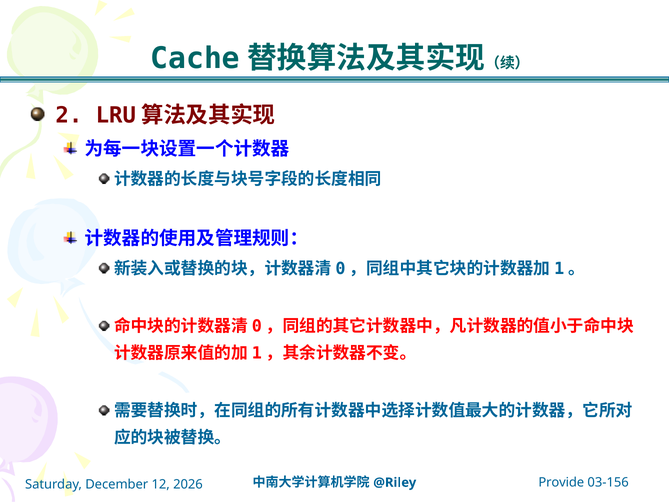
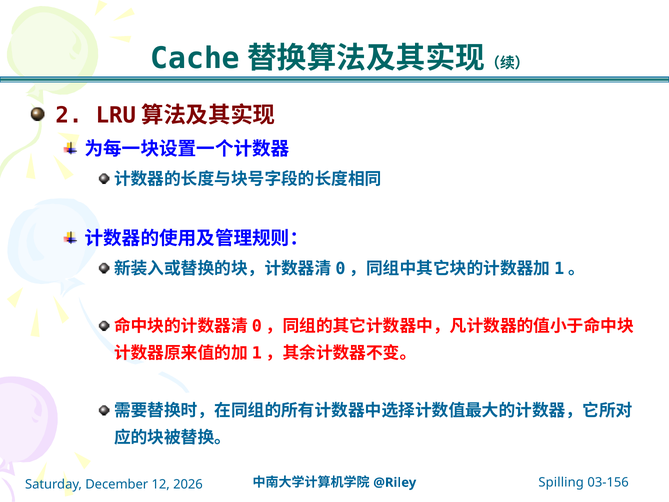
Provide: Provide -> Spilling
